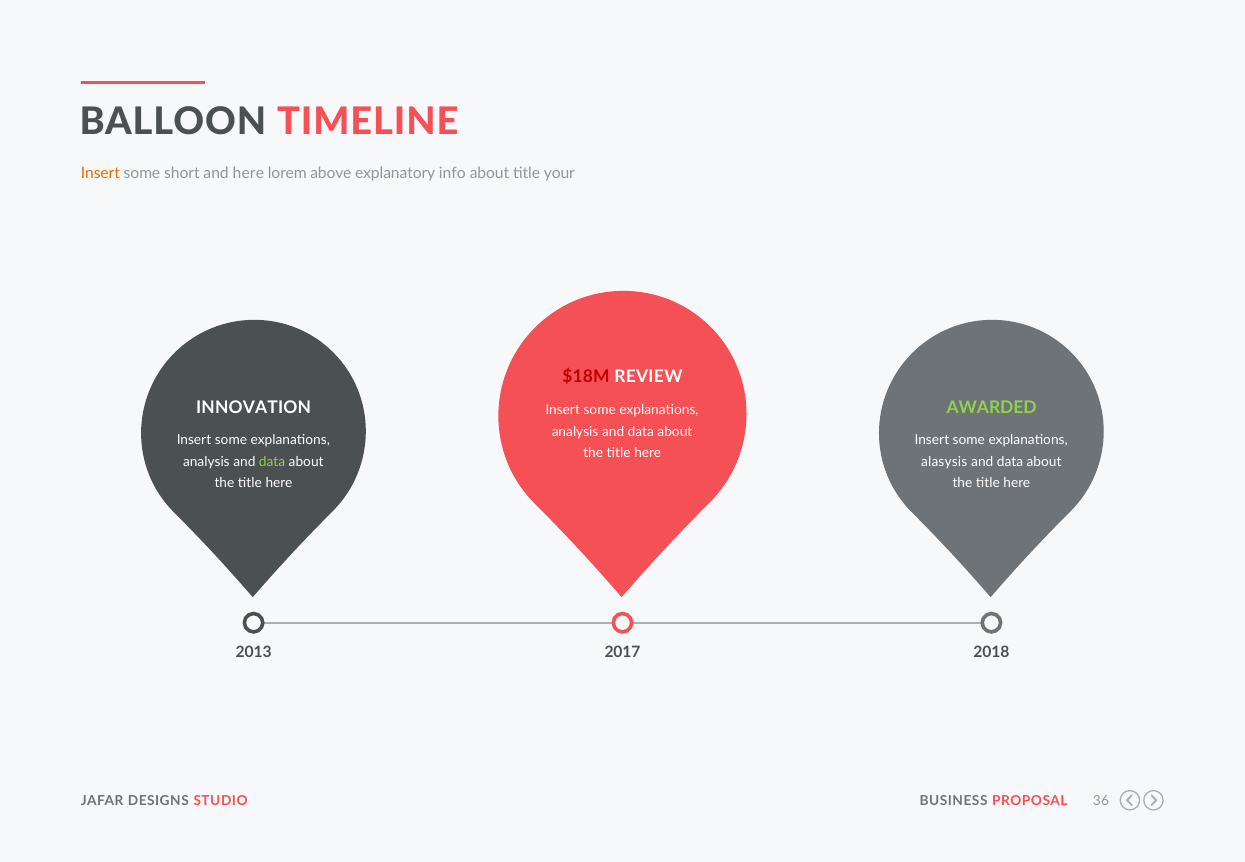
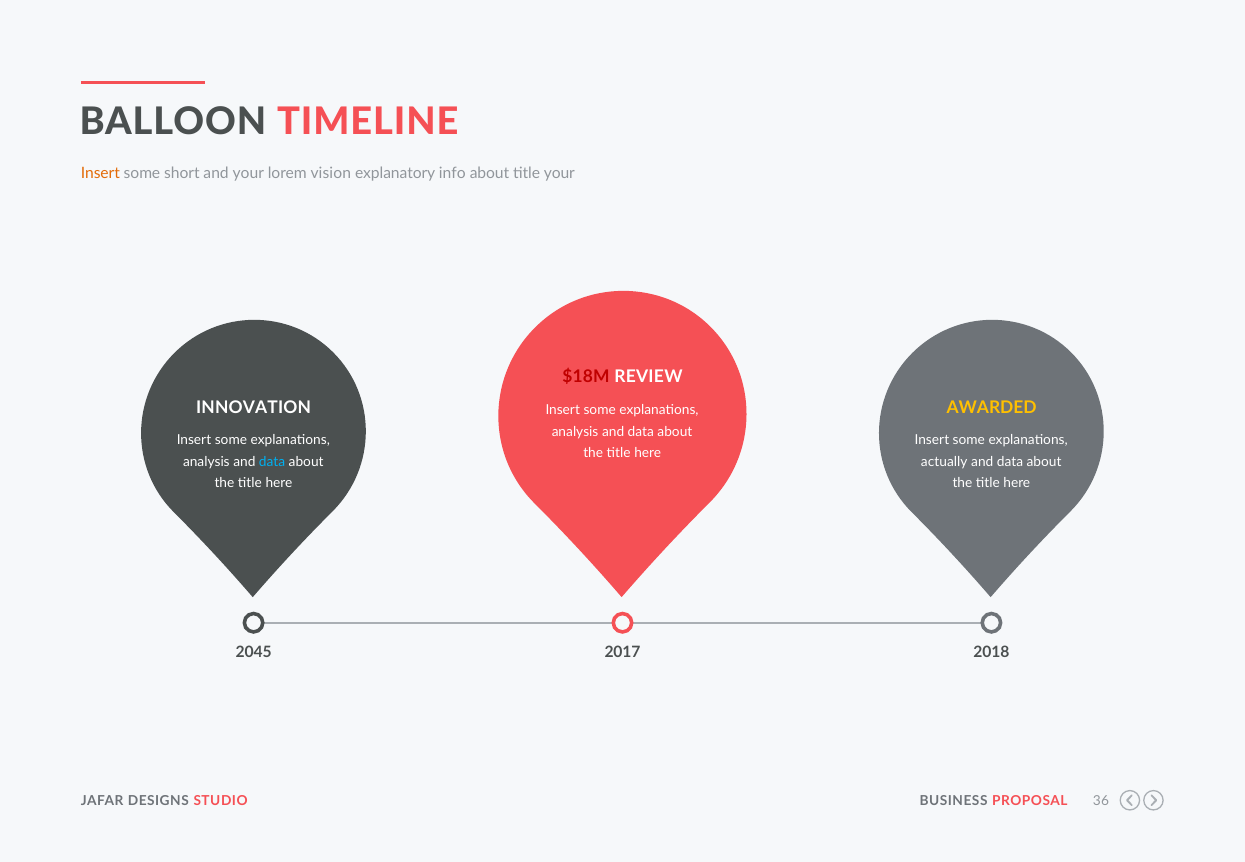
and here: here -> your
above: above -> vision
AWARDED colour: light green -> yellow
data at (272, 462) colour: light green -> light blue
alasysis: alasysis -> actually
2013: 2013 -> 2045
